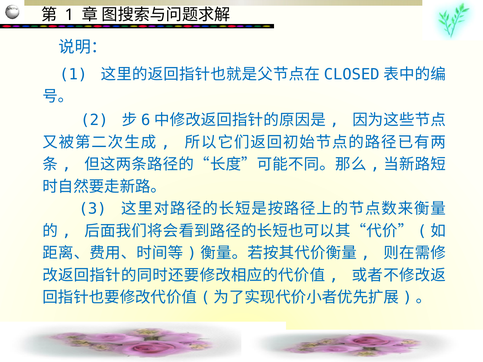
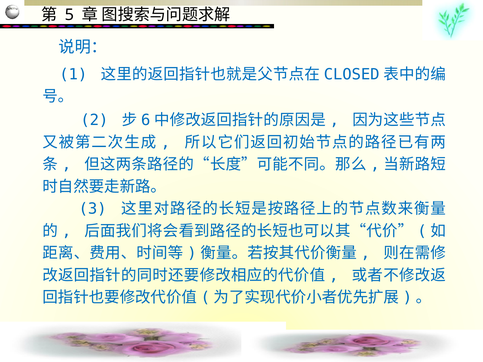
1 at (69, 15): 1 -> 5
